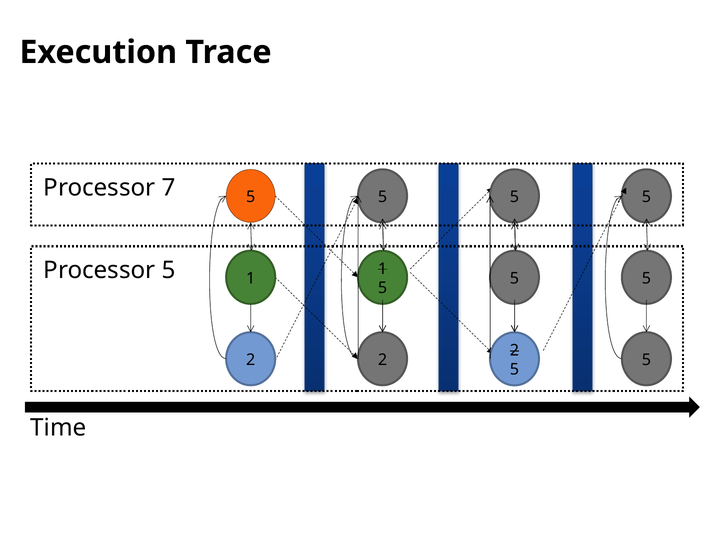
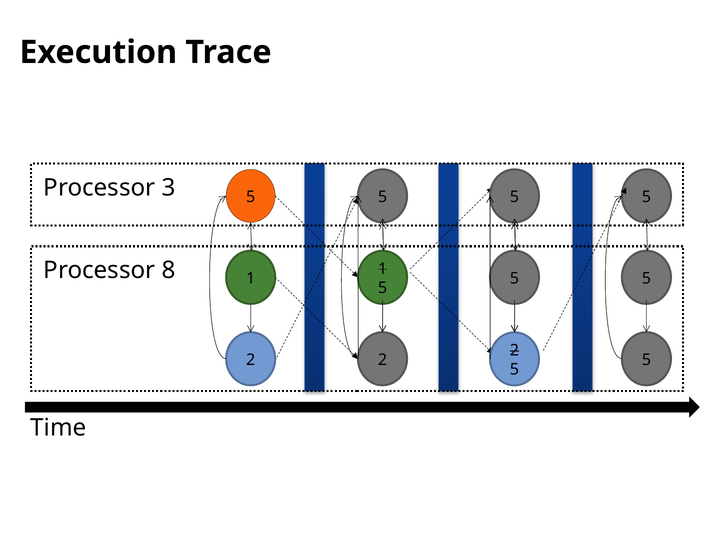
7: 7 -> 3
Processor 5: 5 -> 8
